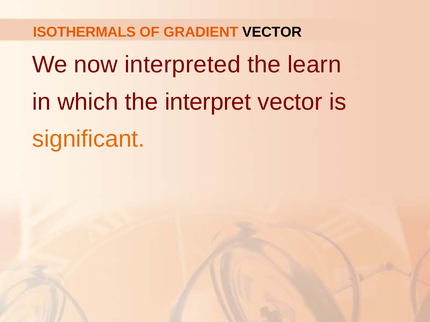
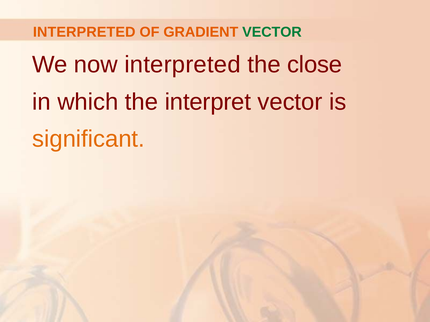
ISOTHERMALS at (84, 32): ISOTHERMALS -> INTERPRETED
VECTOR at (272, 32) colour: black -> green
learn: learn -> close
